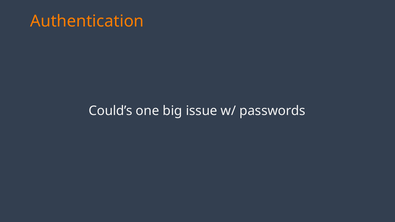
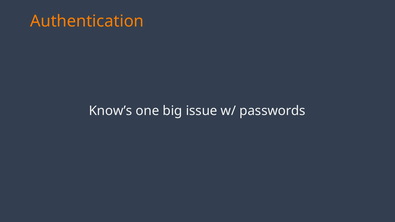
Could’s: Could’s -> Know’s
